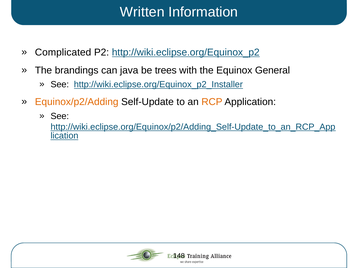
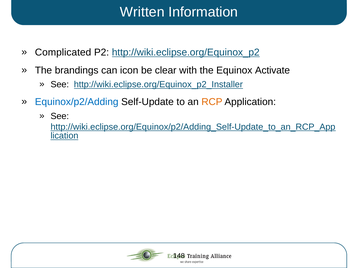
java: java -> icon
trees: trees -> clear
General: General -> Activate
Equinox/p2/Adding colour: orange -> blue
